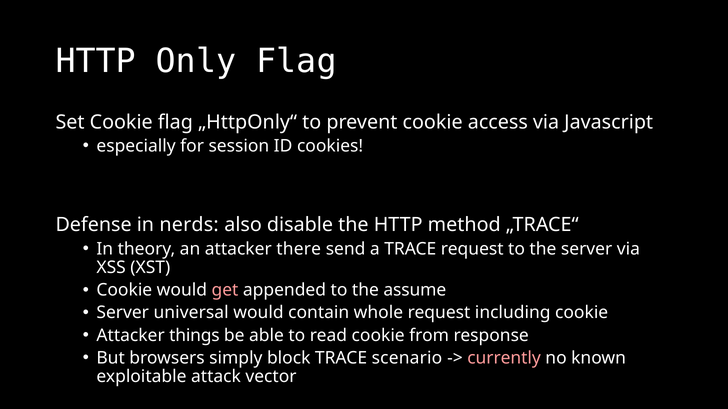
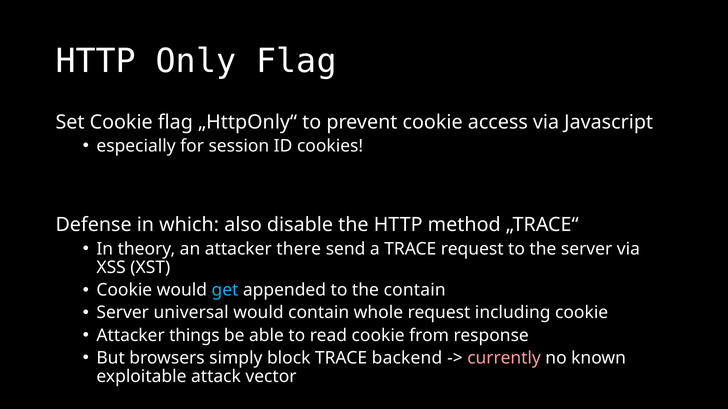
nerds: nerds -> which
get colour: pink -> light blue
the assume: assume -> contain
scenario: scenario -> backend
